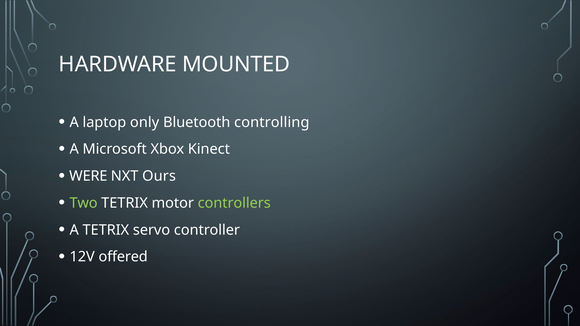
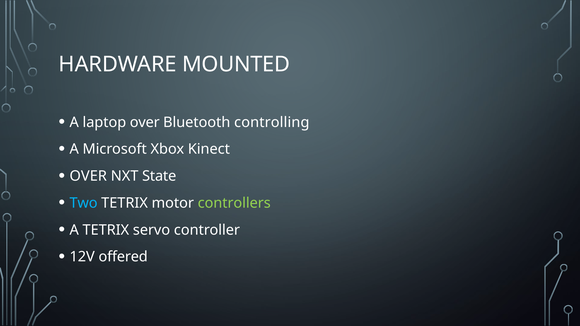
laptop only: only -> over
WERE at (88, 176): WERE -> OVER
Ours: Ours -> State
Two colour: light green -> light blue
